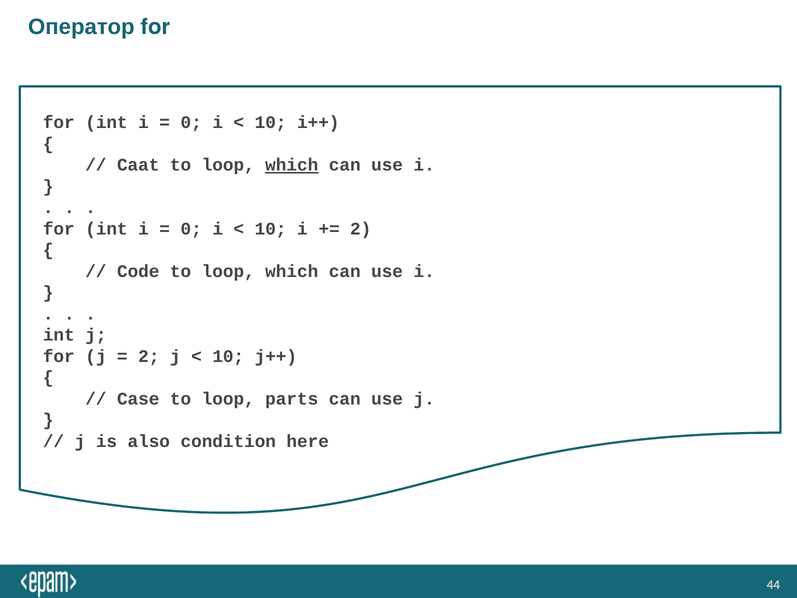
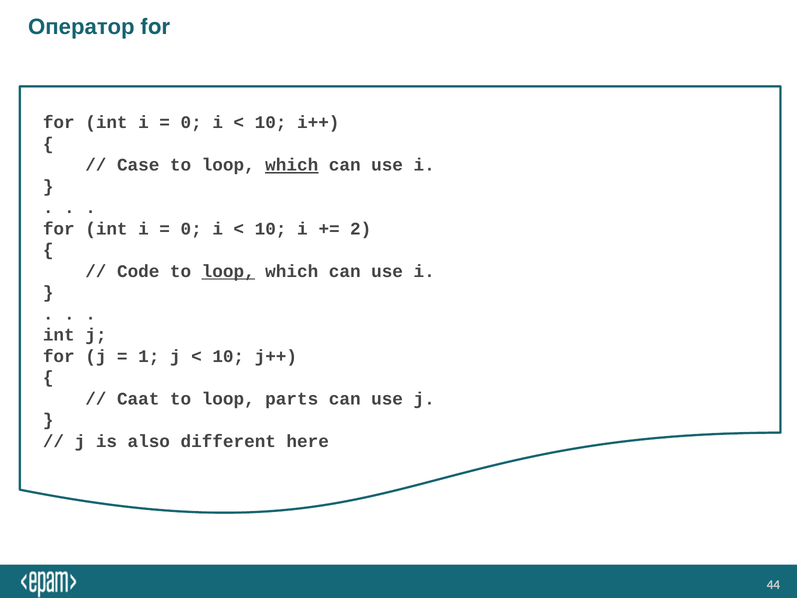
Caat: Caat -> Case
loop at (228, 271) underline: none -> present
2 at (149, 356): 2 -> 1
Case: Case -> Caat
condition: condition -> different
